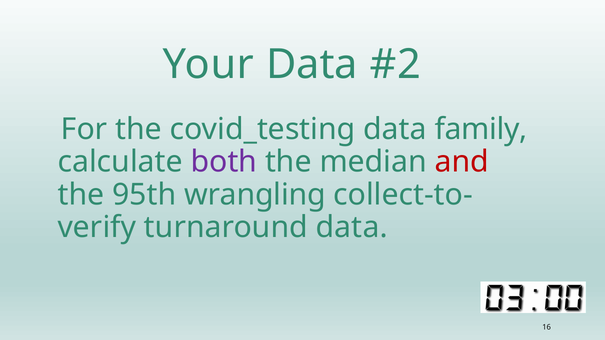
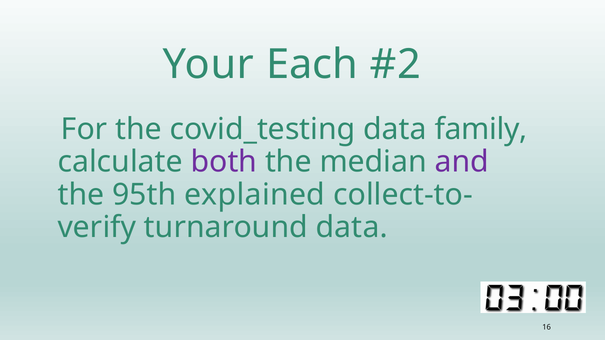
Your Data: Data -> Each
and colour: red -> purple
wrangling: wrangling -> explained
